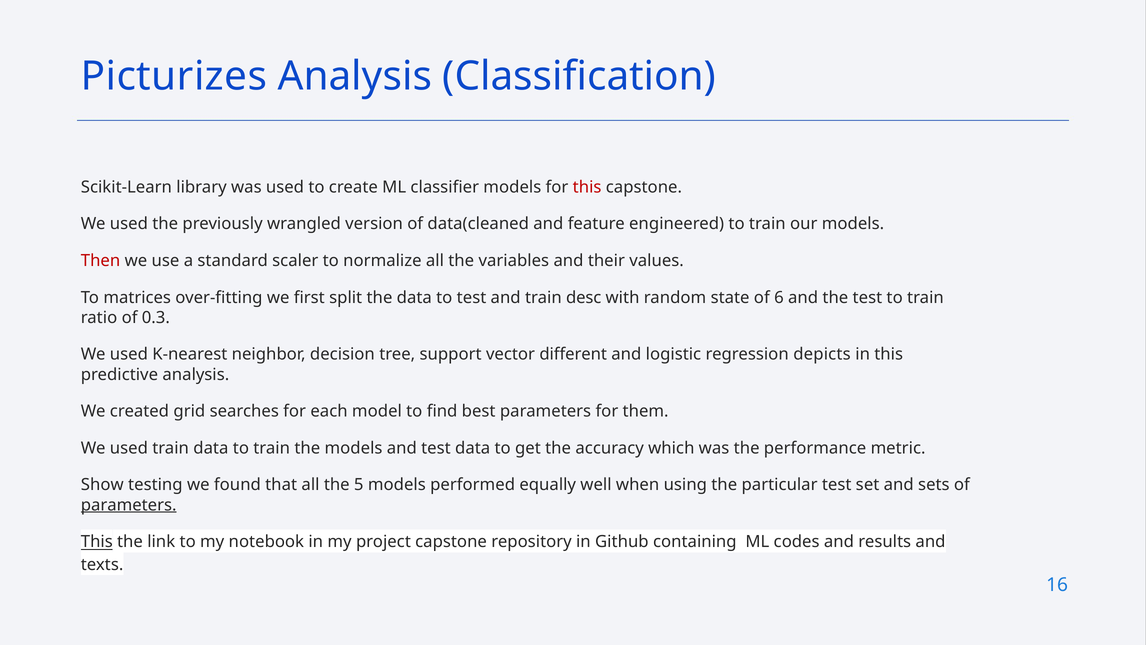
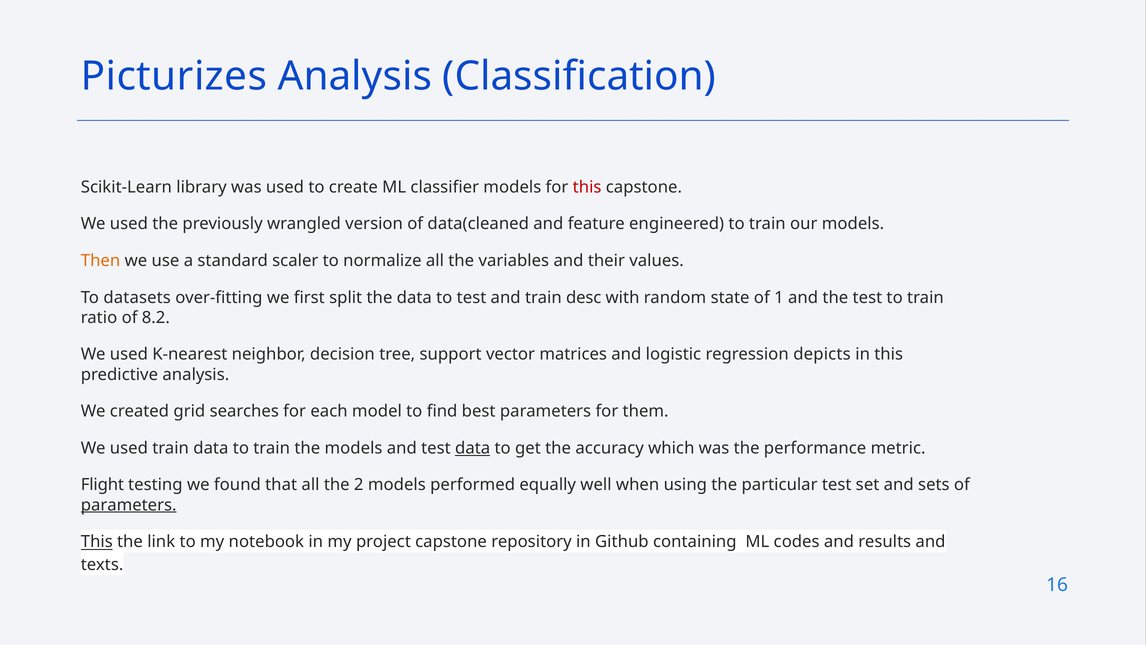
Then colour: red -> orange
matrices: matrices -> datasets
6: 6 -> 1
0.3: 0.3 -> 8.2
different: different -> matrices
data at (473, 448) underline: none -> present
Show: Show -> Flight
5: 5 -> 2
